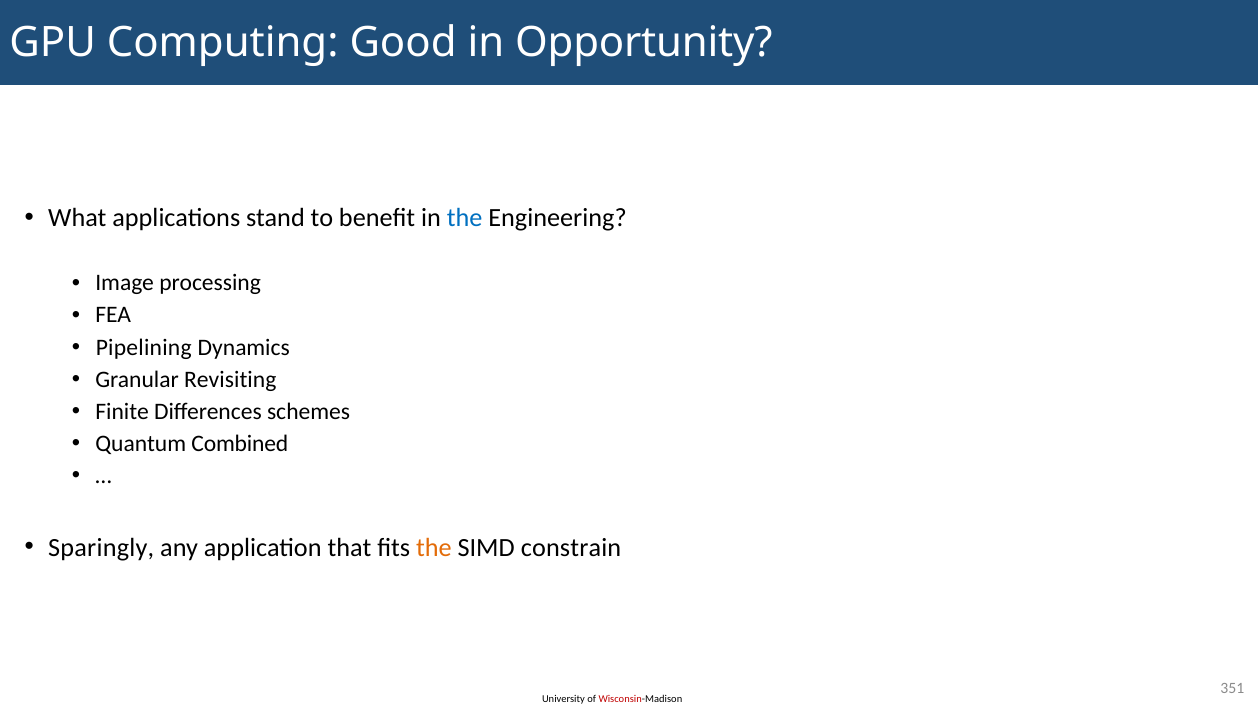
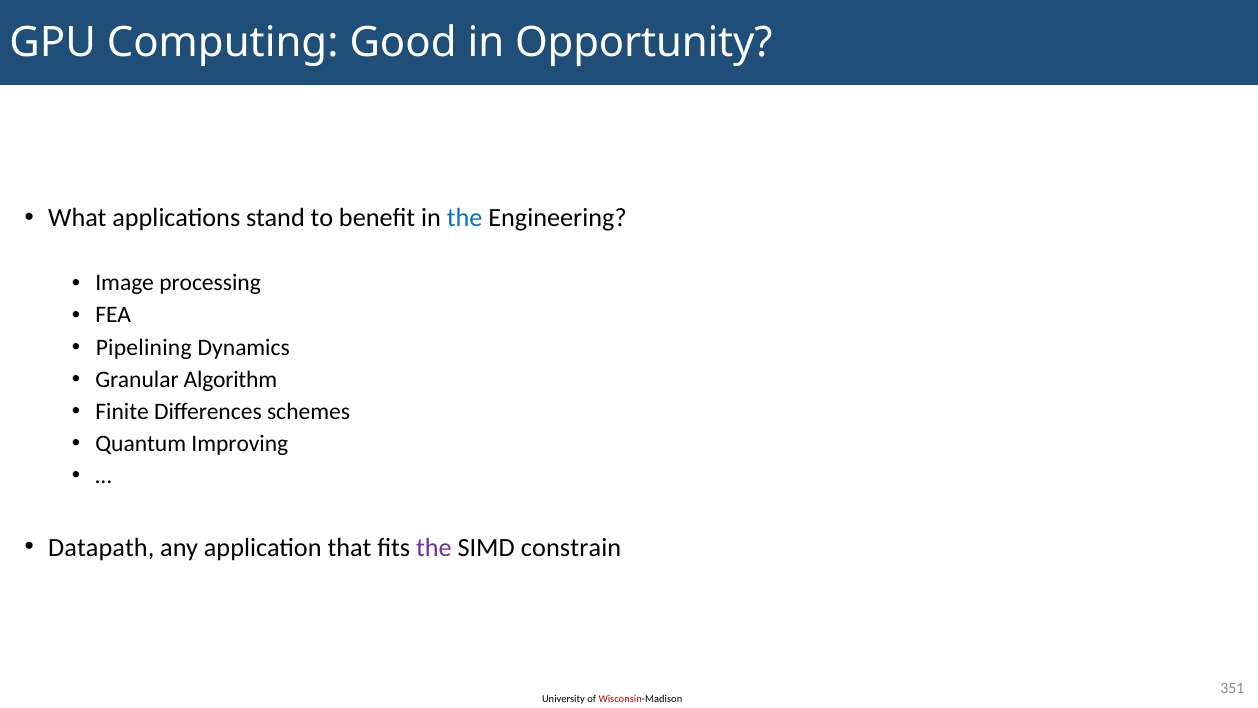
Revisiting: Revisiting -> Algorithm
Combined: Combined -> Improving
Sparingly: Sparingly -> Datapath
the at (434, 547) colour: orange -> purple
